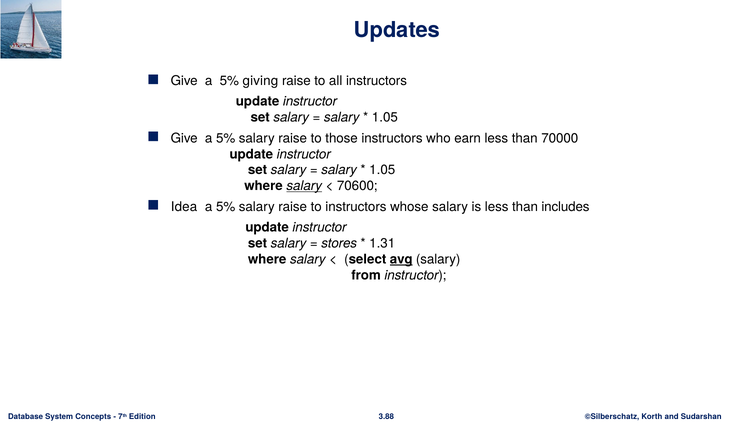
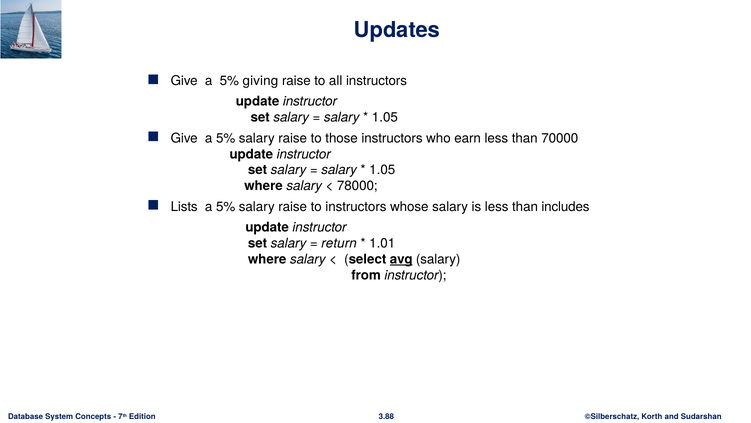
salary at (304, 186) underline: present -> none
70600: 70600 -> 78000
Idea: Idea -> Lists
stores: stores -> return
1.31: 1.31 -> 1.01
